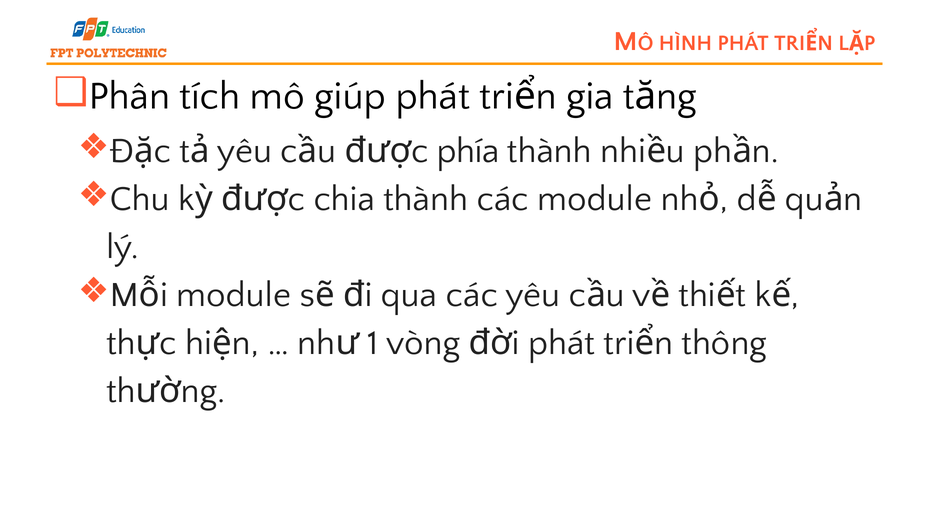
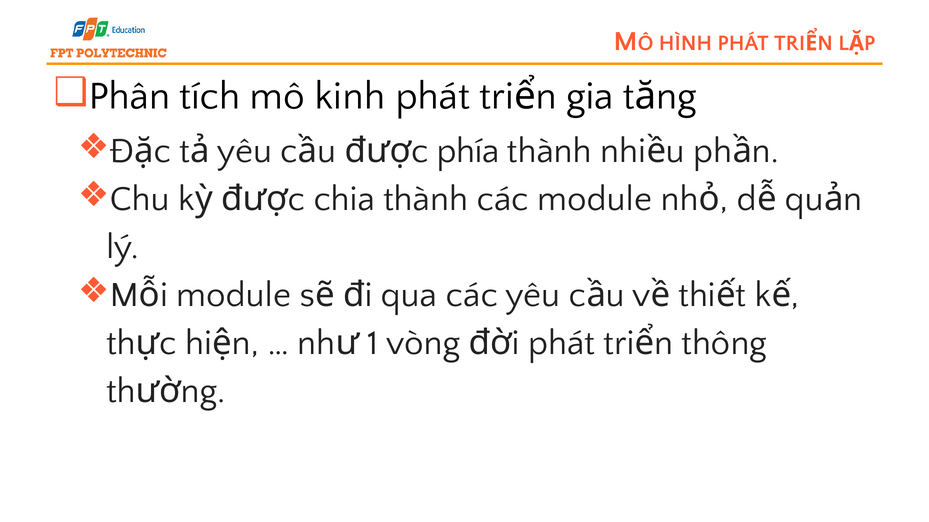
giúp: giúp -> kinh
